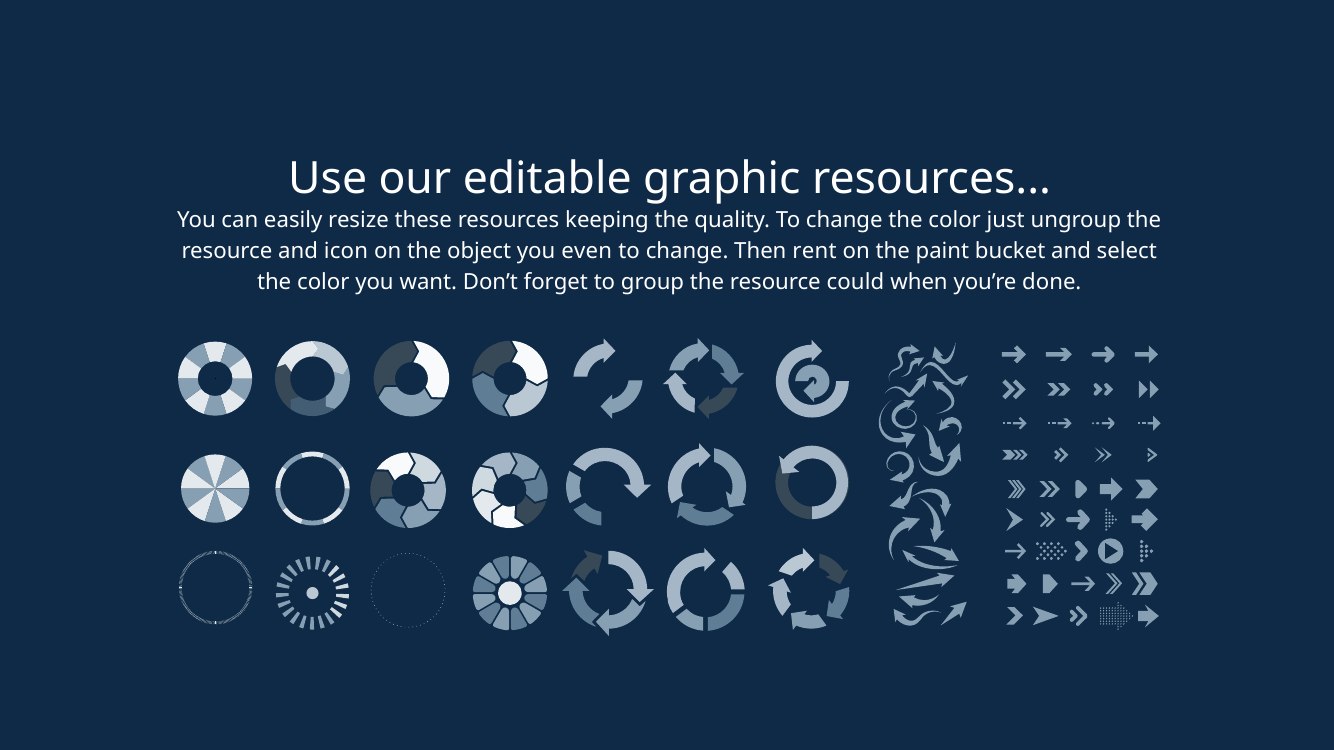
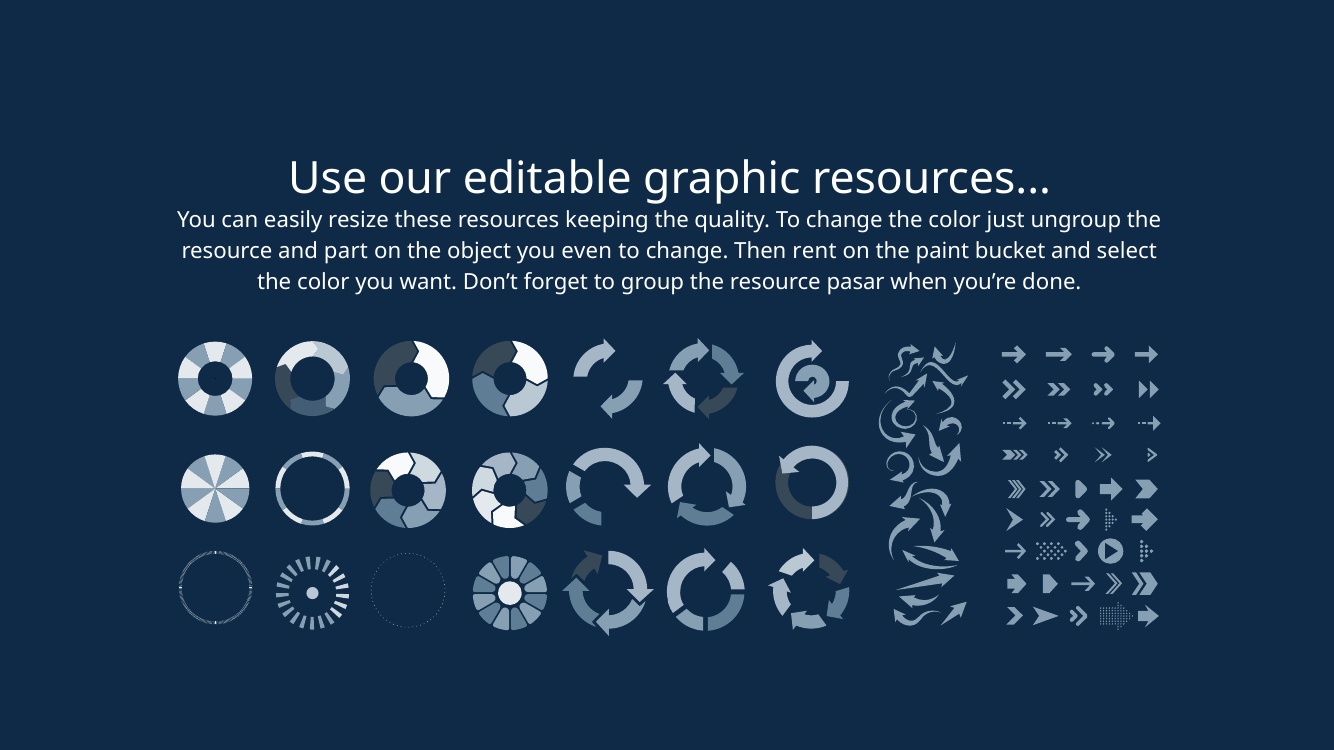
icon: icon -> part
could: could -> pasar
